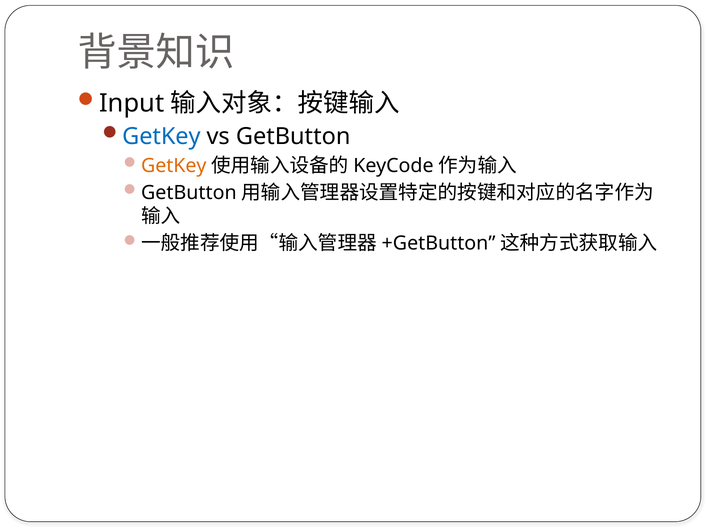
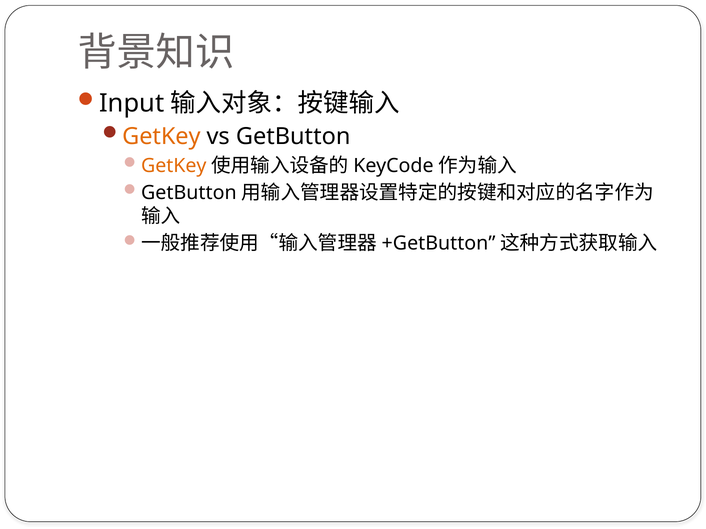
GetKey at (161, 136) colour: blue -> orange
